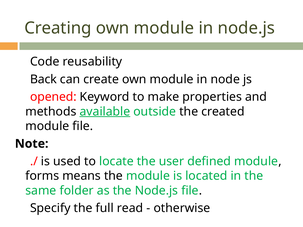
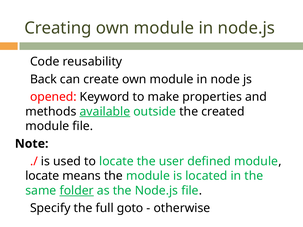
forms at (42, 176): forms -> locate
folder underline: none -> present
read: read -> goto
